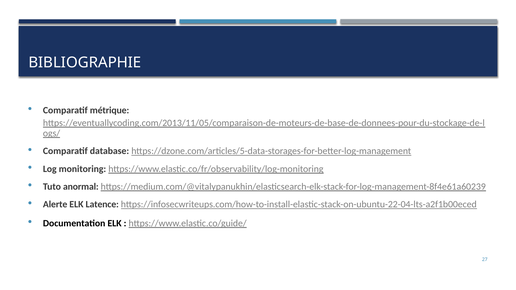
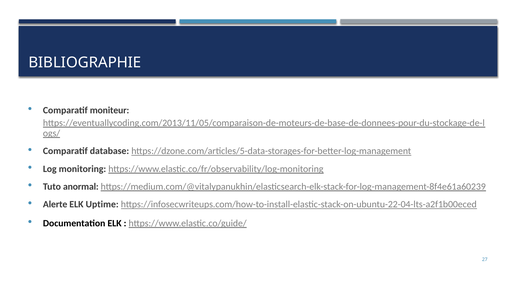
métrique: métrique -> moniteur
Latence: Latence -> Uptime
